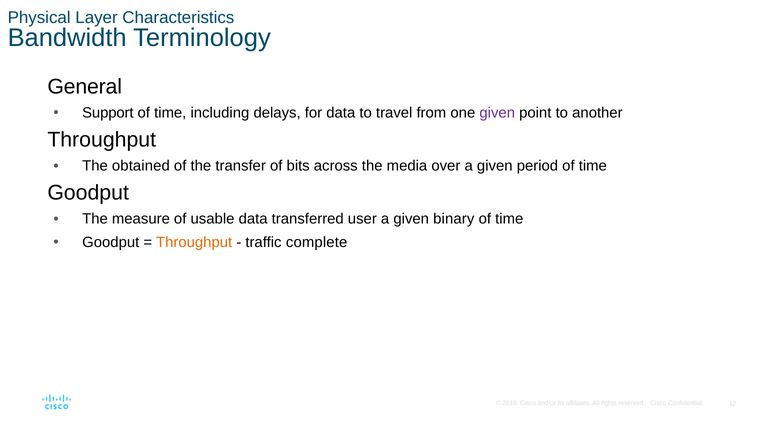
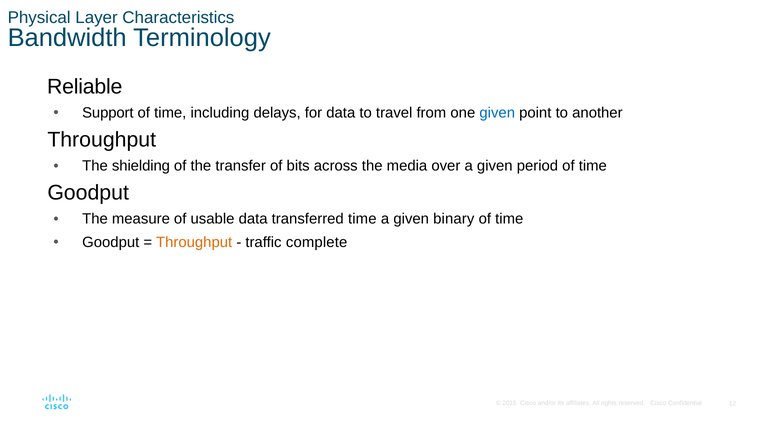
General: General -> Reliable
given at (497, 113) colour: purple -> blue
obtained: obtained -> shielding
transferred user: user -> time
